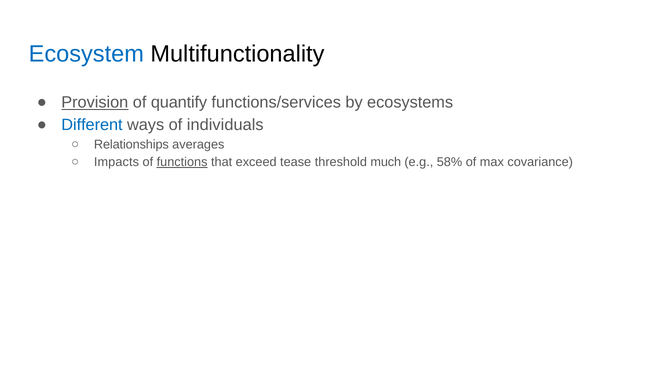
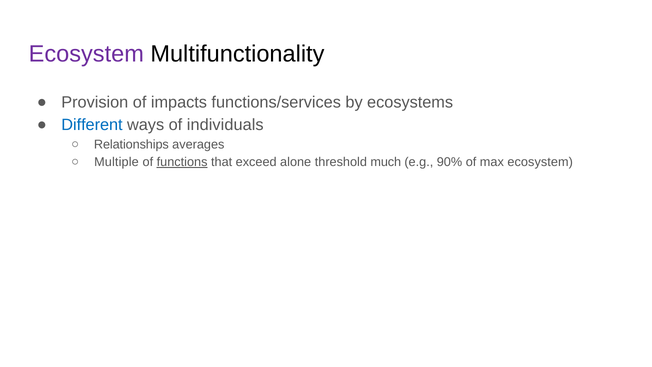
Ecosystem at (86, 54) colour: blue -> purple
Provision underline: present -> none
quantify: quantify -> impacts
Impacts: Impacts -> Multiple
tease: tease -> alone
58%: 58% -> 90%
max covariance: covariance -> ecosystem
